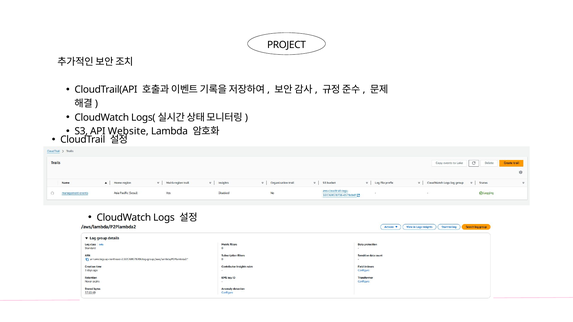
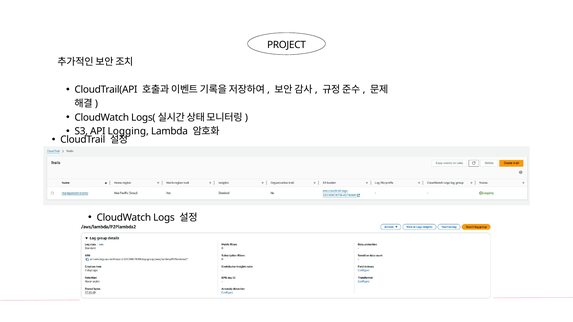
Website: Website -> Logging
